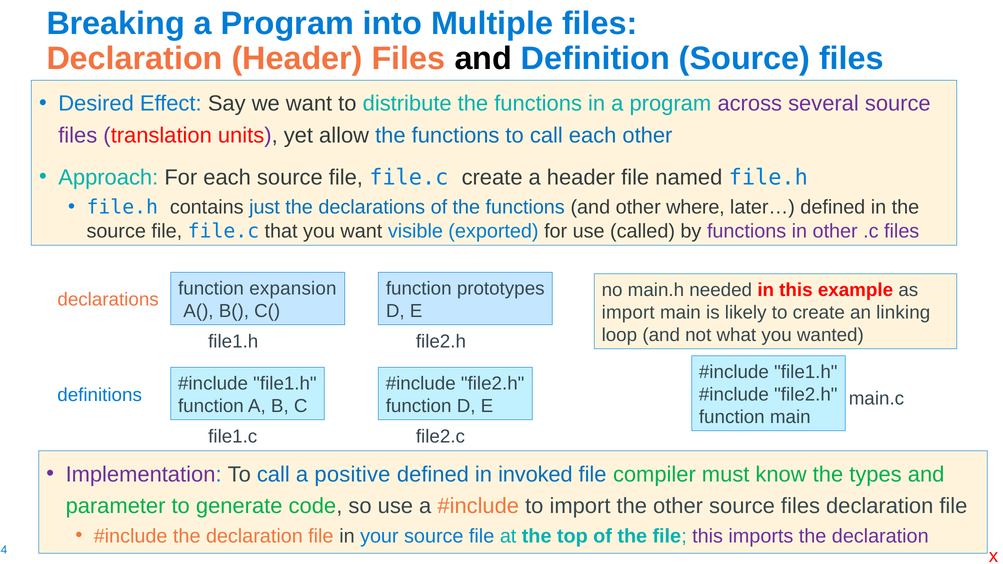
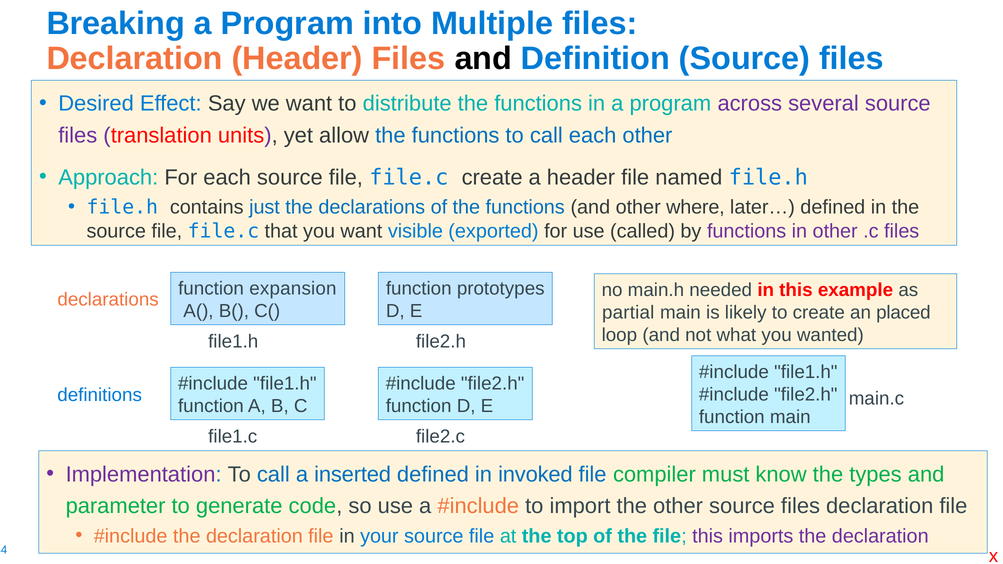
import at (628, 313): import -> partial
linking: linking -> placed
positive: positive -> inserted
